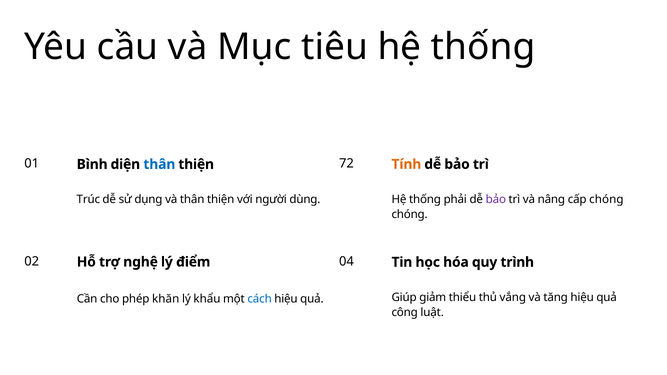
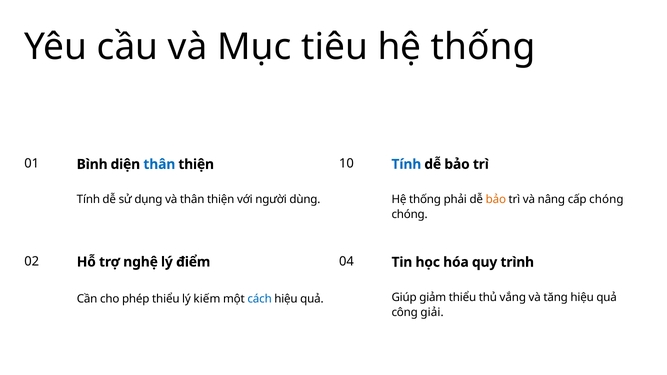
72: 72 -> 10
Tính at (406, 164) colour: orange -> blue
Trúc at (88, 200): Trúc -> Tính
bảo at (496, 200) colour: purple -> orange
phép khăn: khăn -> thiểu
khẩu: khẩu -> kiếm
luật: luật -> giải
